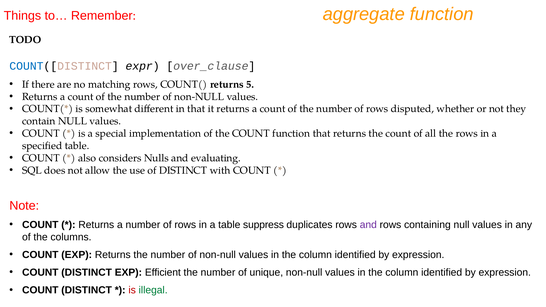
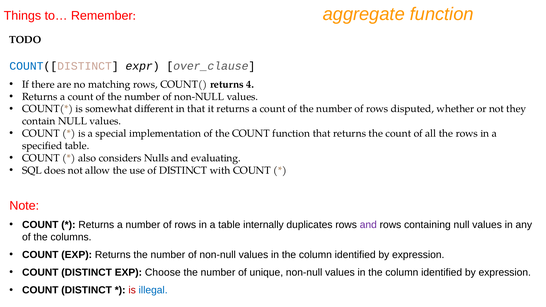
5: 5 -> 4
suppress: suppress -> internally
Efficient: Efficient -> Choose
illegal colour: green -> blue
